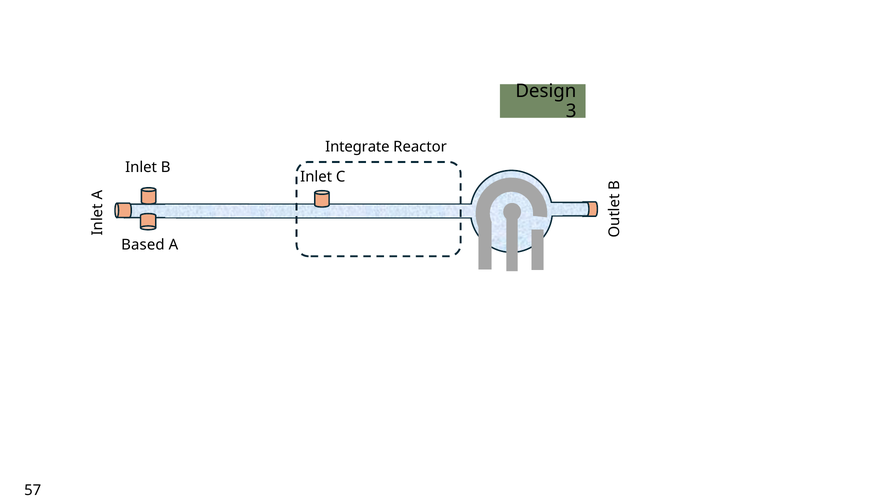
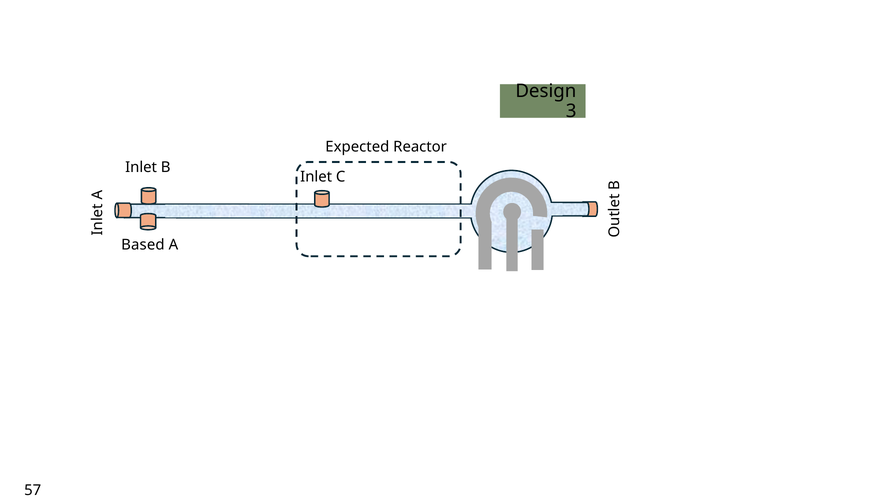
Integrate: Integrate -> Expected
